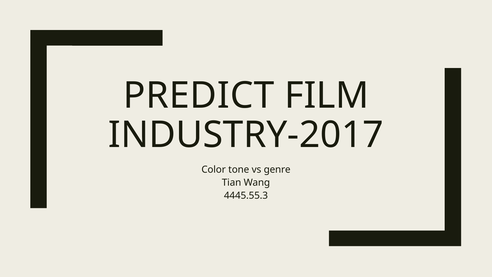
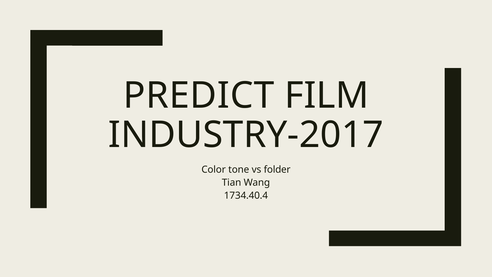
genre: genre -> folder
4445.55.3: 4445.55.3 -> 1734.40.4
